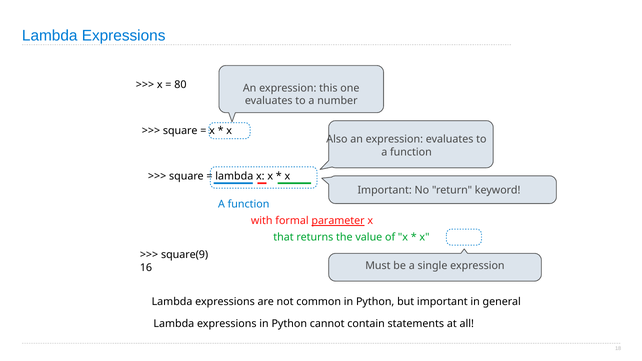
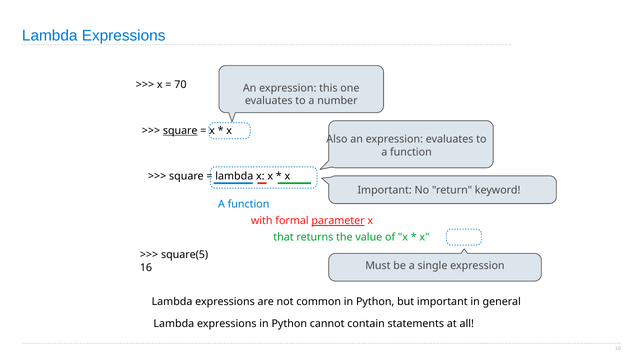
80: 80 -> 70
square at (180, 131) underline: none -> present
square(9: square(9 -> square(5
